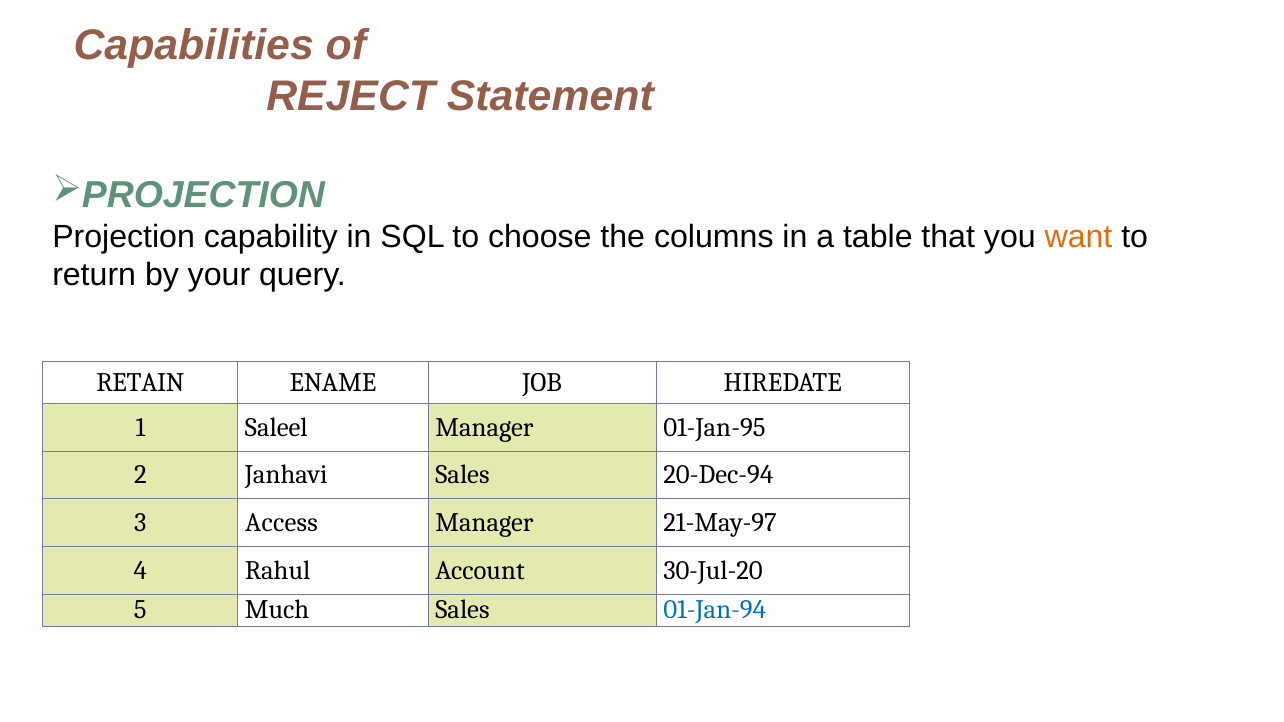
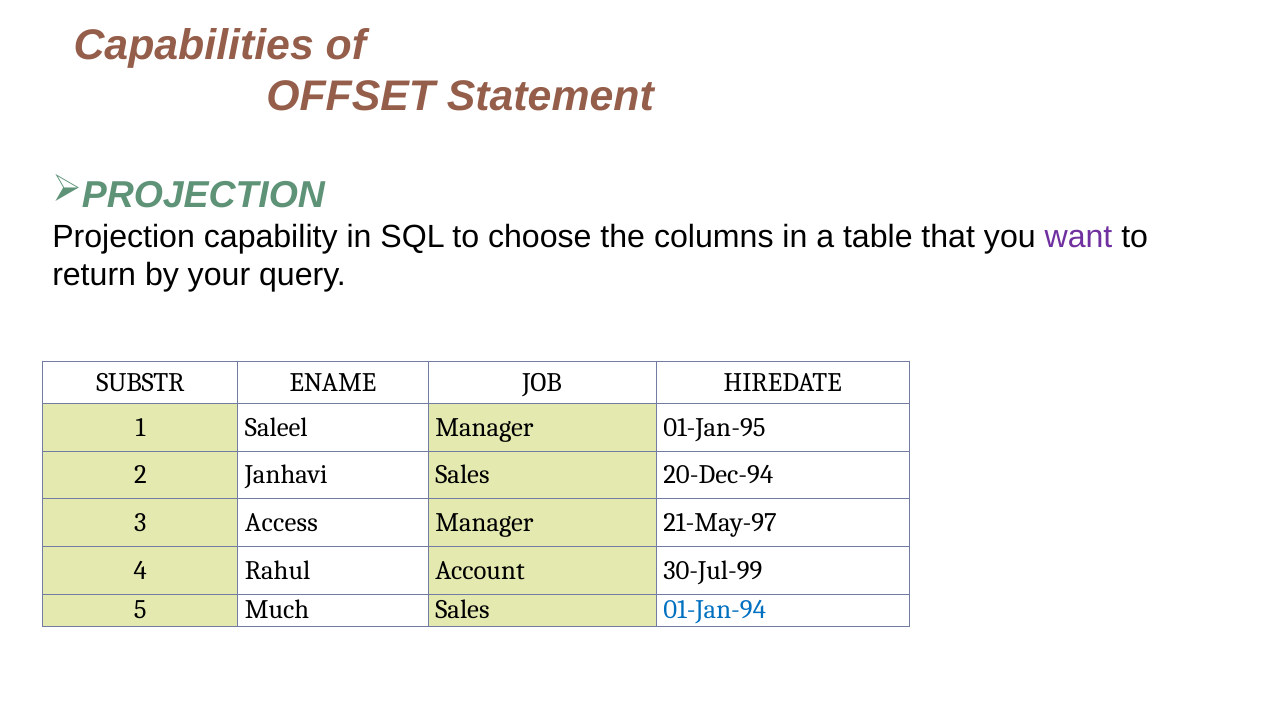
REJECT: REJECT -> OFFSET
want colour: orange -> purple
RETAIN: RETAIN -> SUBSTR
30-Jul-20: 30-Jul-20 -> 30-Jul-99
